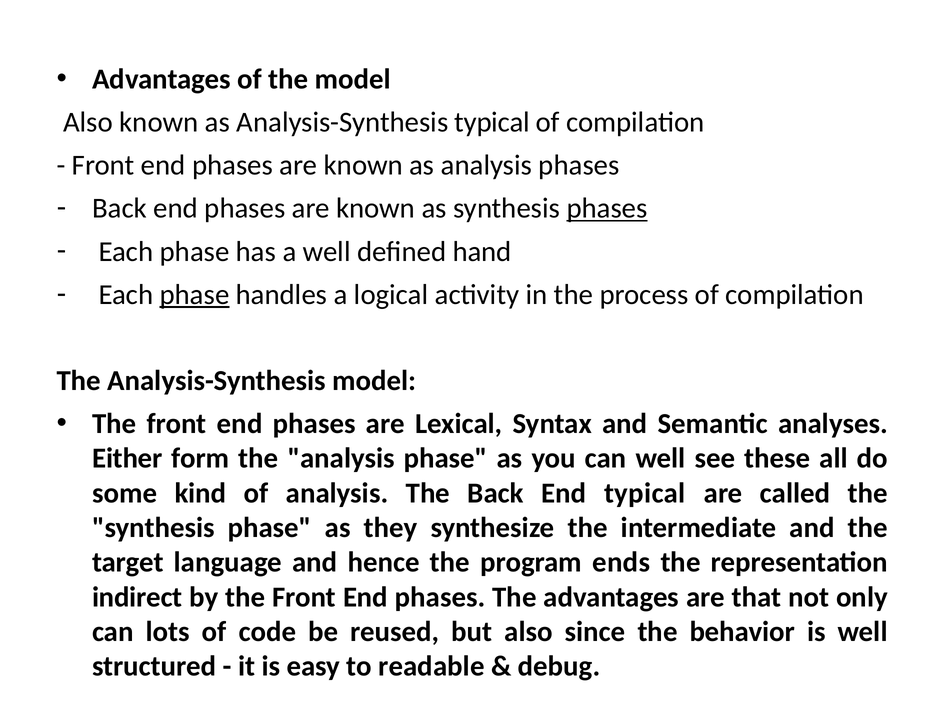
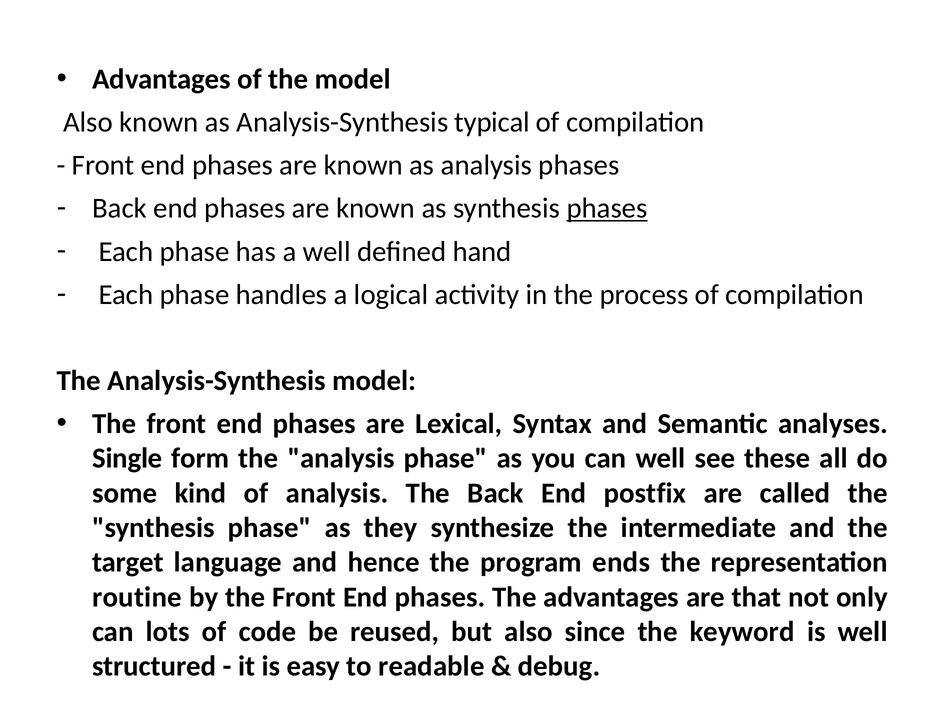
phase at (195, 294) underline: present -> none
Either: Either -> Single
End typical: typical -> postfix
indirect: indirect -> routine
behavior: behavior -> keyword
